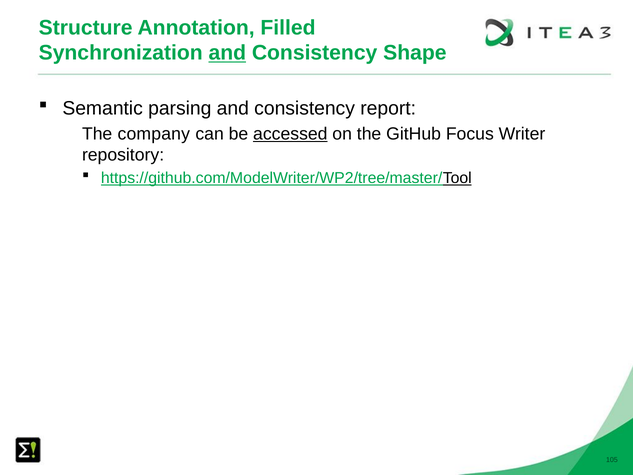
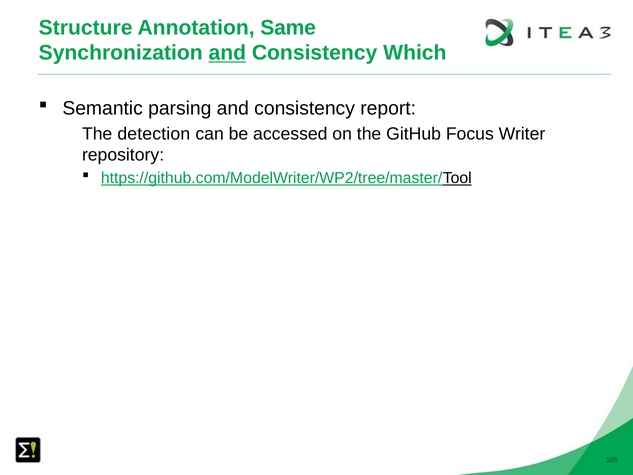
Filled: Filled -> Same
Shape: Shape -> Which
company: company -> detection
accessed underline: present -> none
